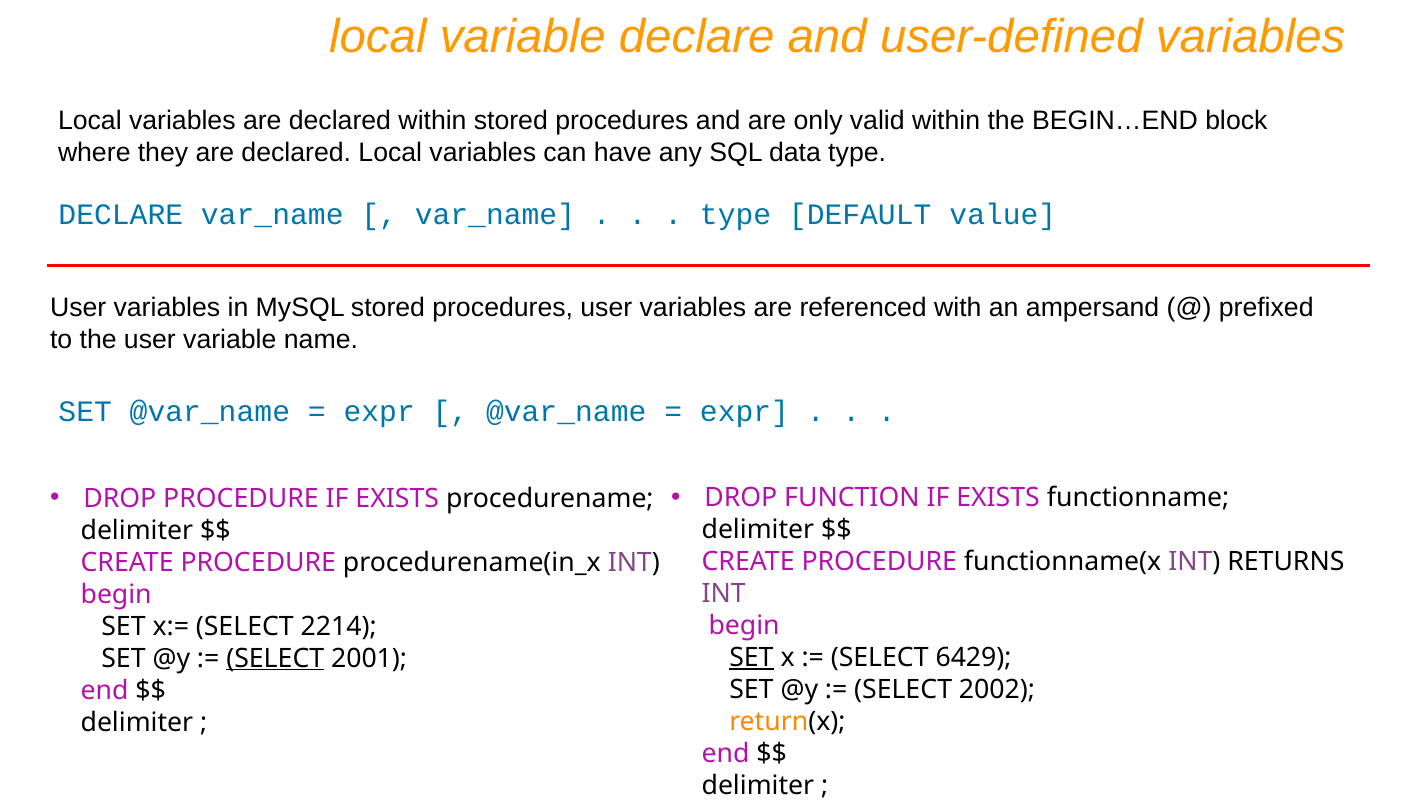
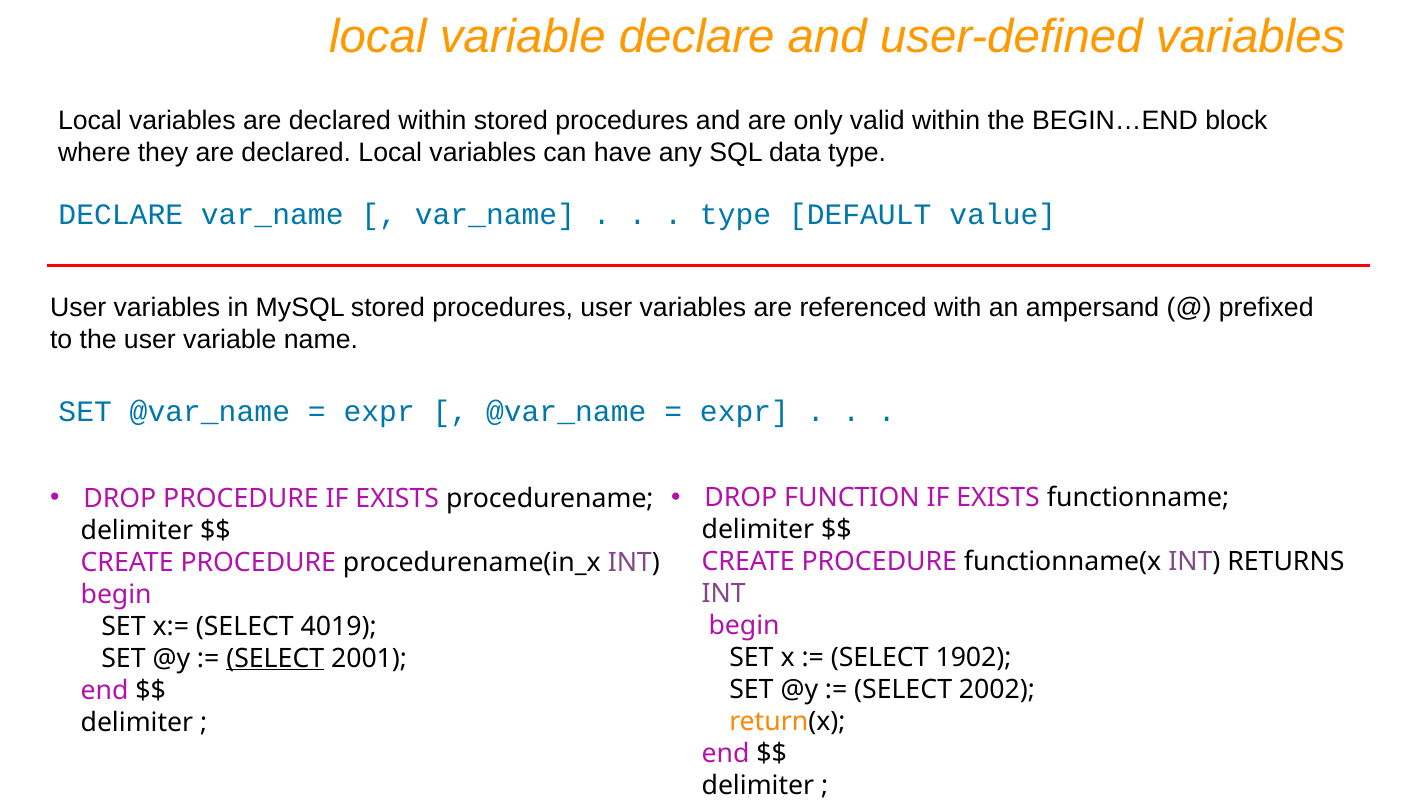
2214: 2214 -> 4019
SET at (751, 658) underline: present -> none
6429: 6429 -> 1902
